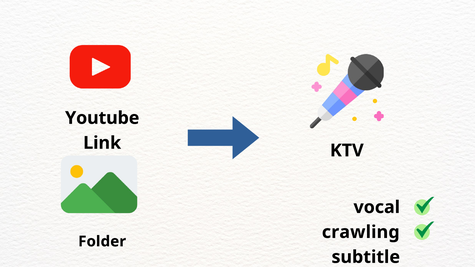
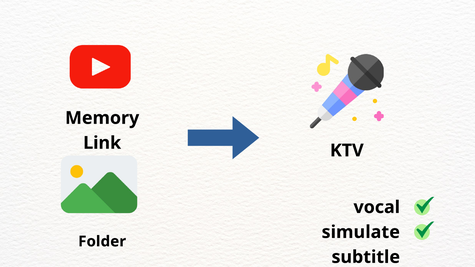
Youtube: Youtube -> Memory
crawling: crawling -> simulate
